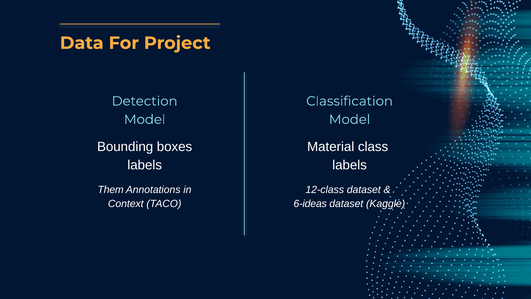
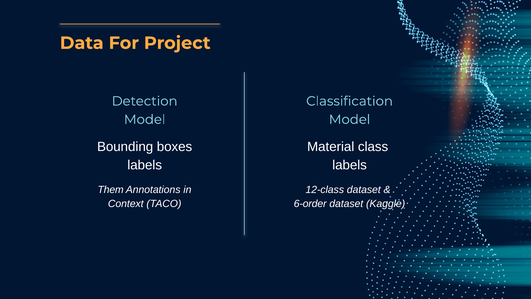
6-ideas: 6-ideas -> 6-order
